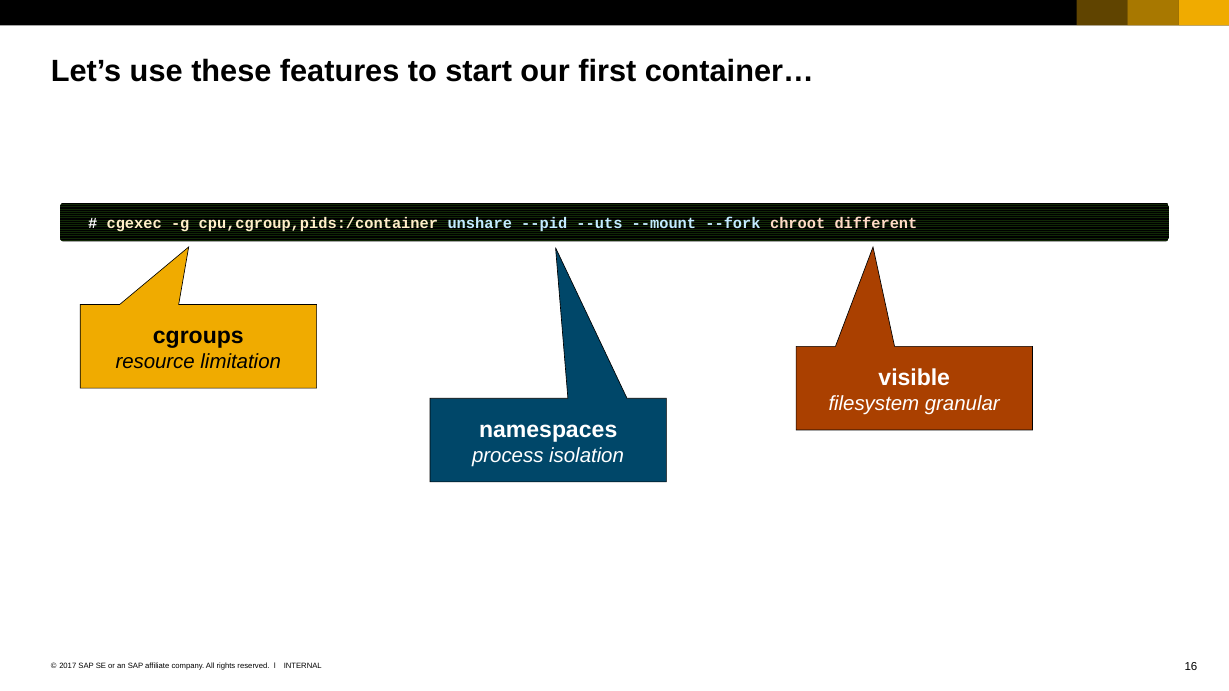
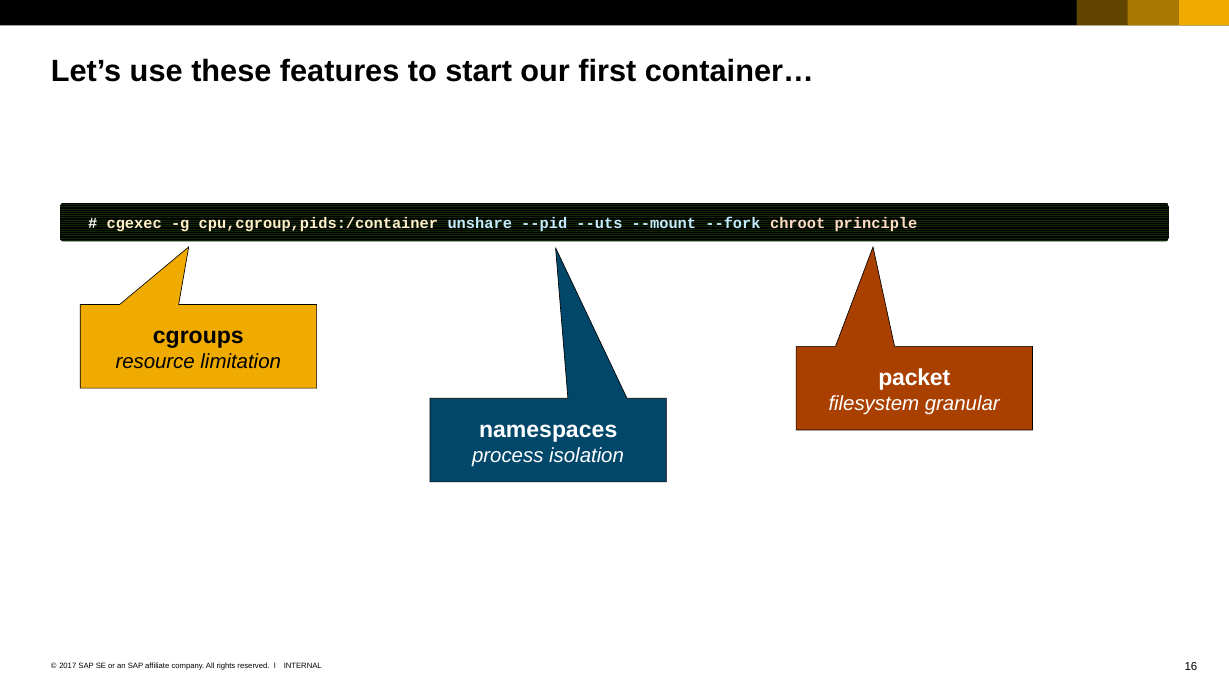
different: different -> principle
visible: visible -> packet
